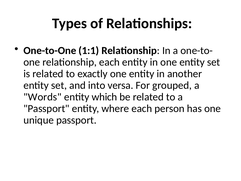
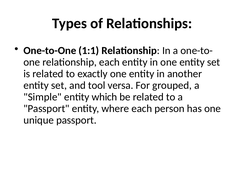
into: into -> tool
Words: Words -> Simple
